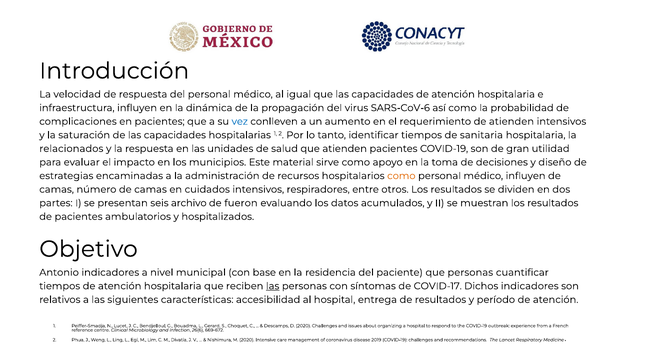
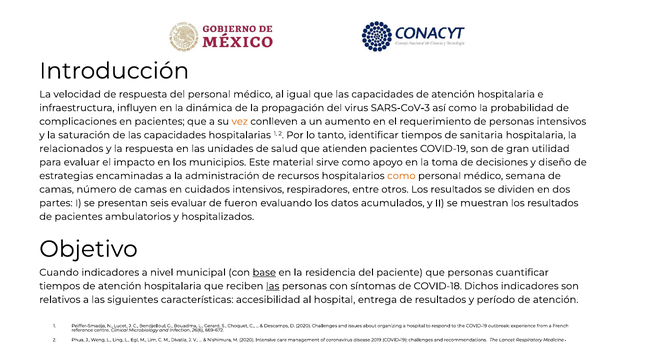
SARS-CoV-6: SARS-CoV-6 -> SARS-CoV-3
vez colour: blue -> orange
de atienden: atienden -> personas
médico influyen: influyen -> semana
seis archivo: archivo -> evaluar
Antonio: Antonio -> Cuando
base underline: none -> present
COVID-17: COVID-17 -> COVID-18
